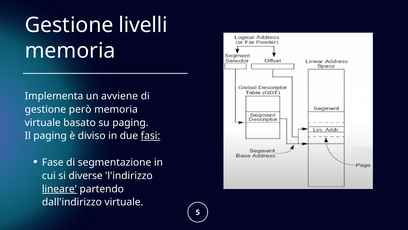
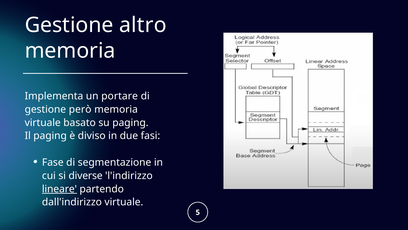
livelli: livelli -> altro
avviene: avviene -> portare
fasi underline: present -> none
